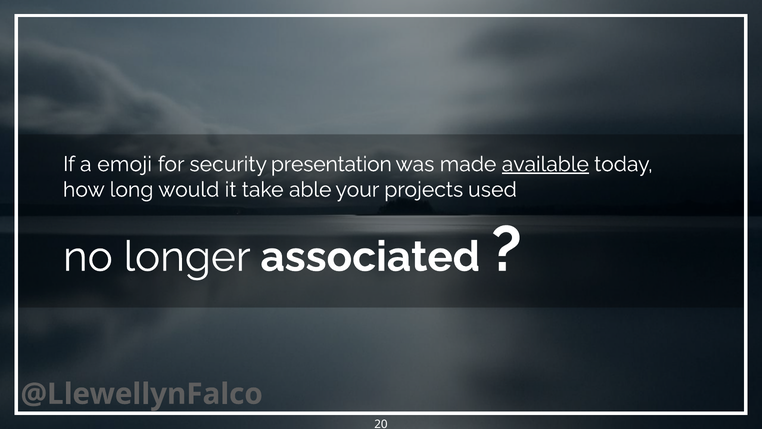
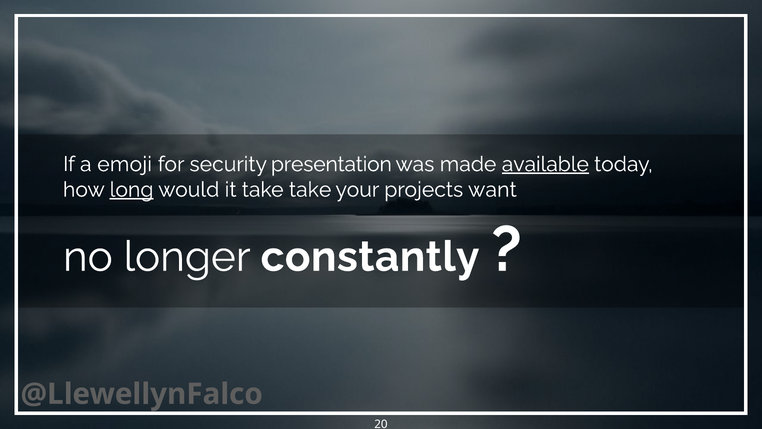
long underline: none -> present
take able: able -> take
used: used -> want
associated: associated -> constantly
